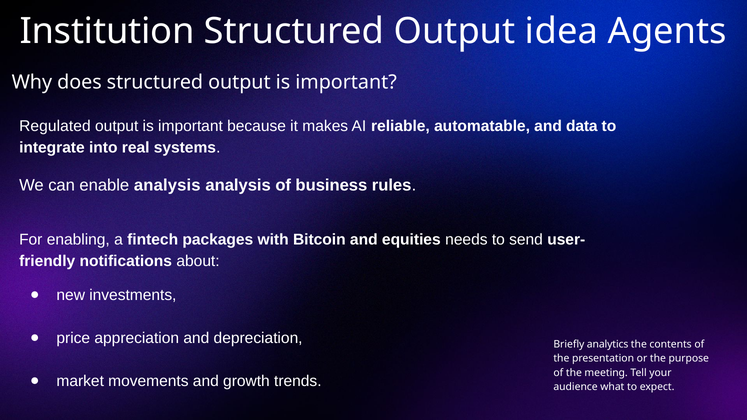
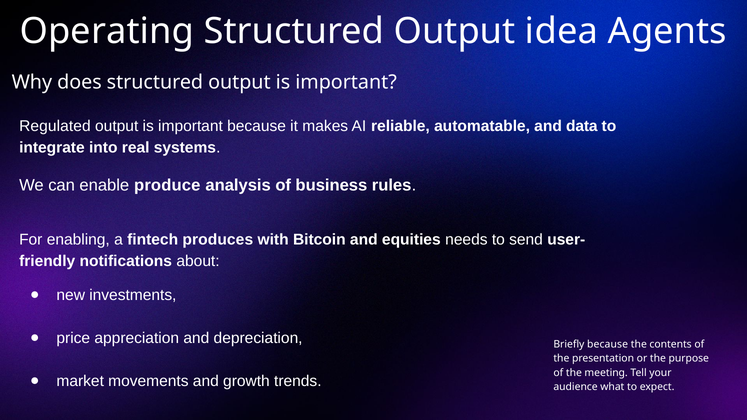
Institution: Institution -> Operating
enable analysis: analysis -> produce
packages: packages -> produces
Briefly analytics: analytics -> because
